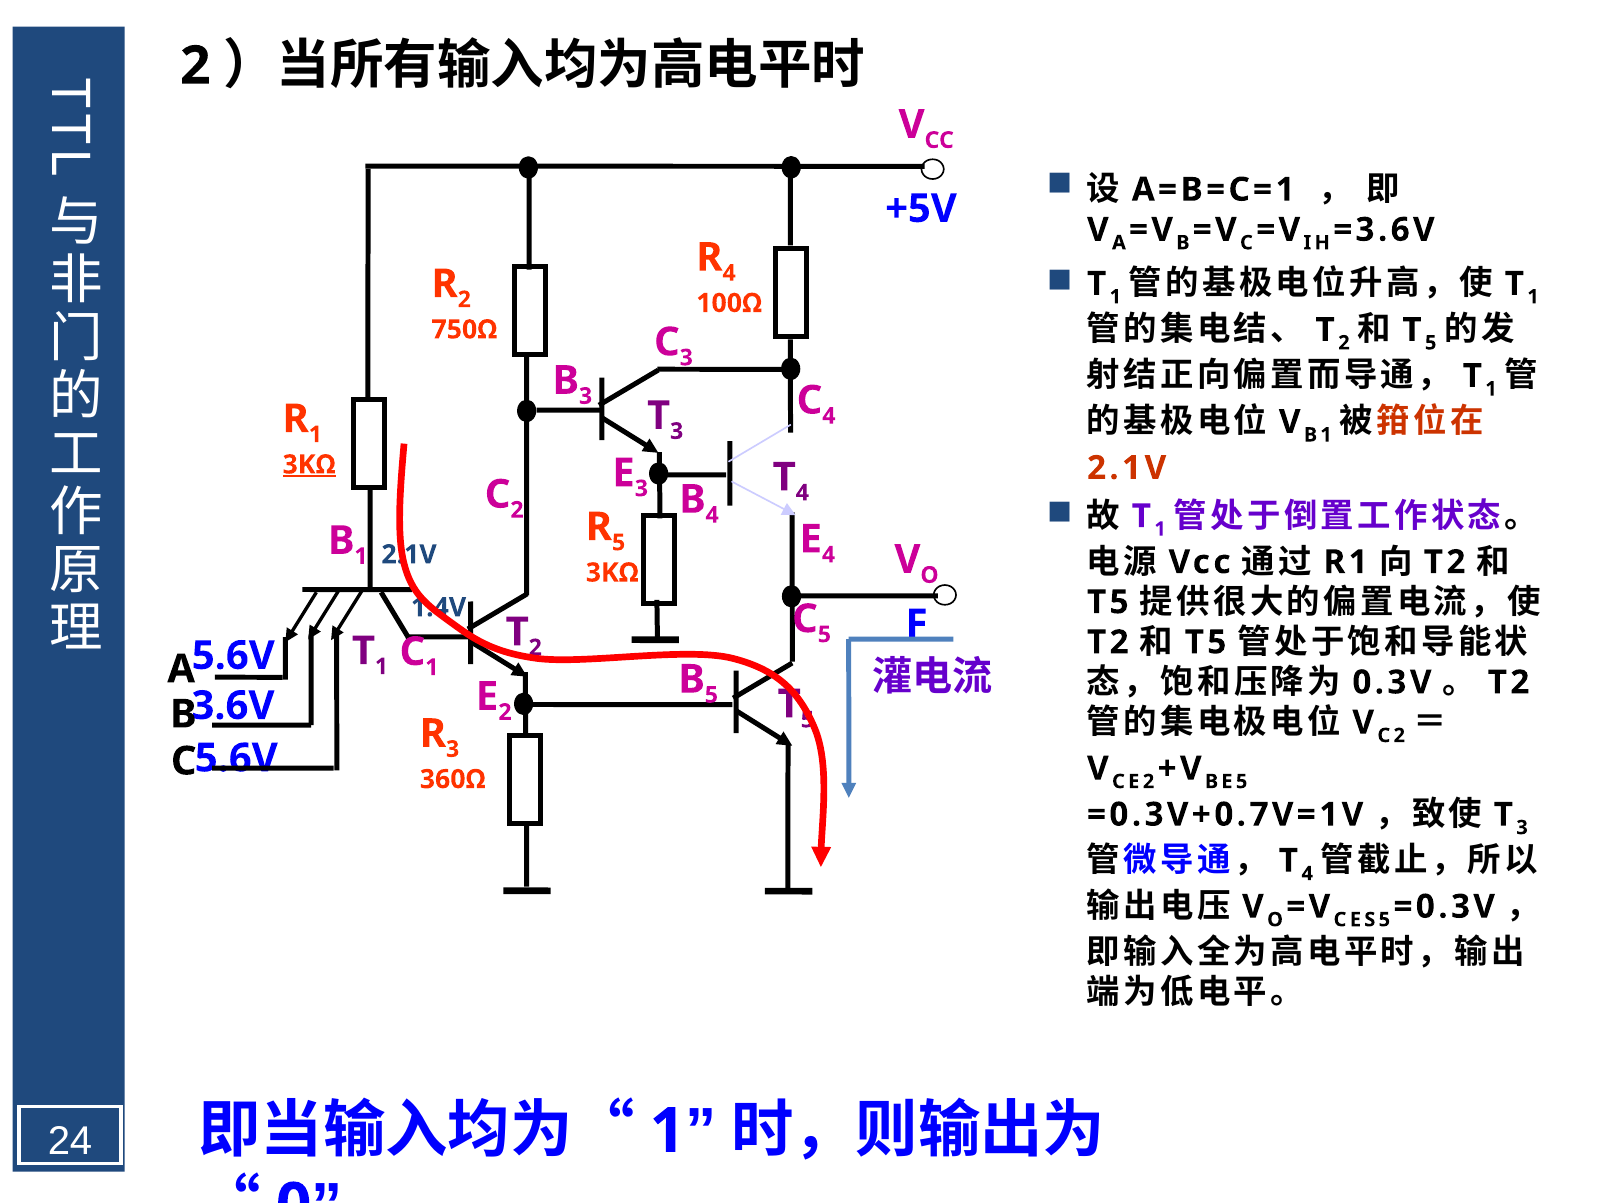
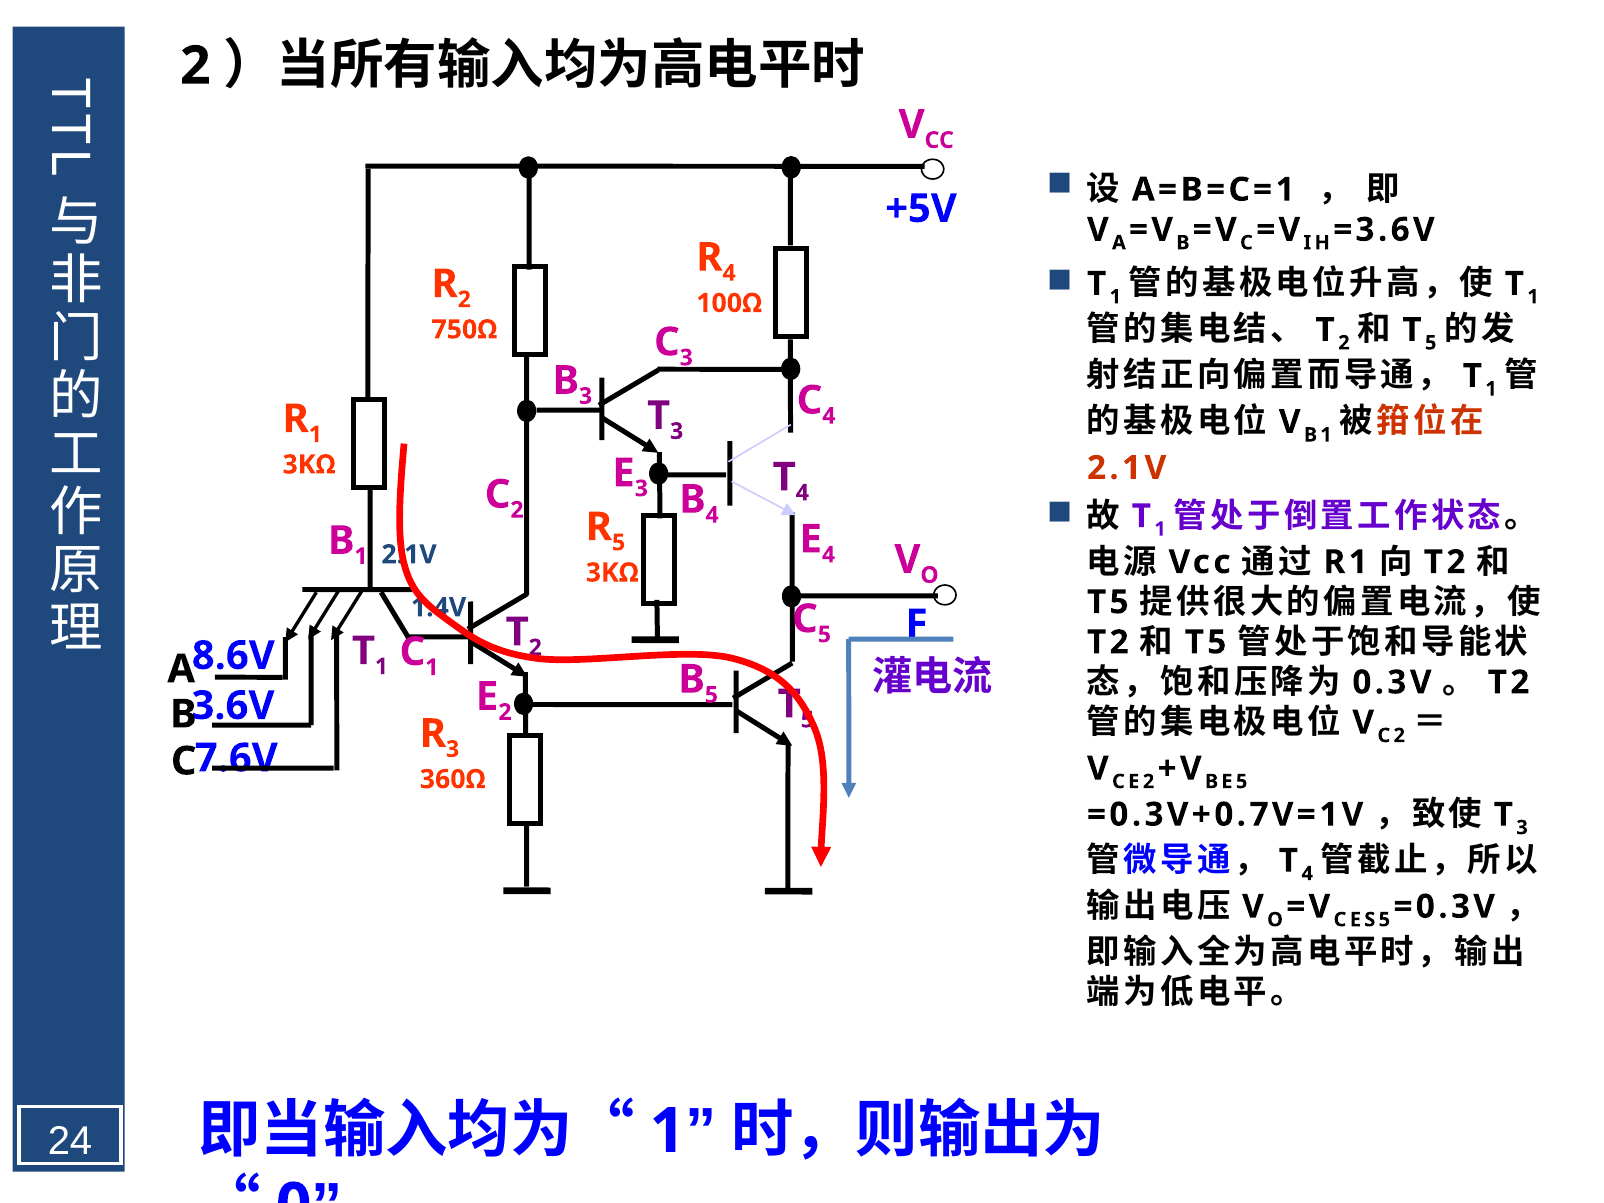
3KΩ at (309, 465) underline: present -> none
5.6V at (233, 656): 5.6V -> 8.6V
5.6V at (236, 758): 5.6V -> 7.6V
